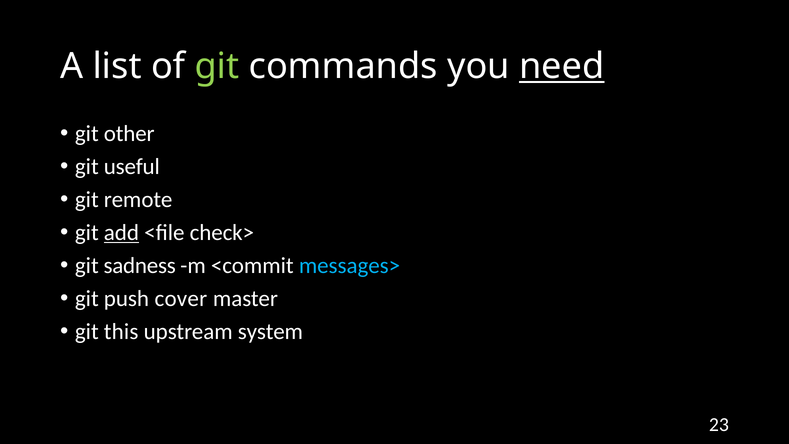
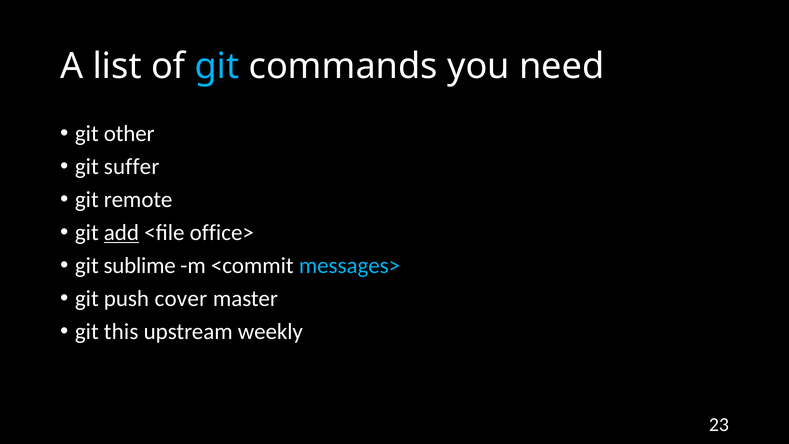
git at (217, 66) colour: light green -> light blue
need underline: present -> none
useful: useful -> suffer
check>: check> -> office>
sadness: sadness -> sublime
system: system -> weekly
